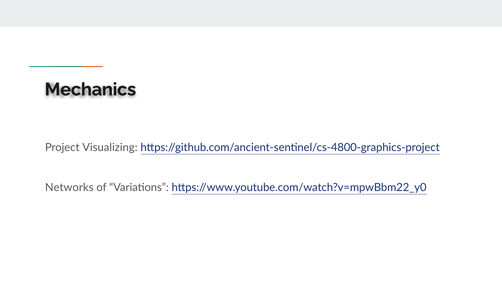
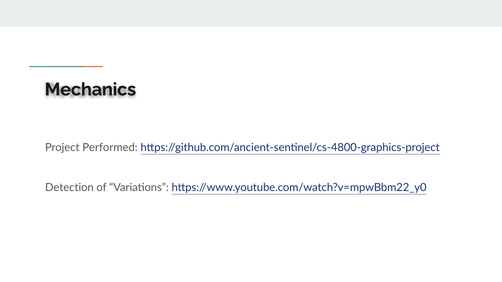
Visualizing: Visualizing -> Performed
Networks: Networks -> Detection
